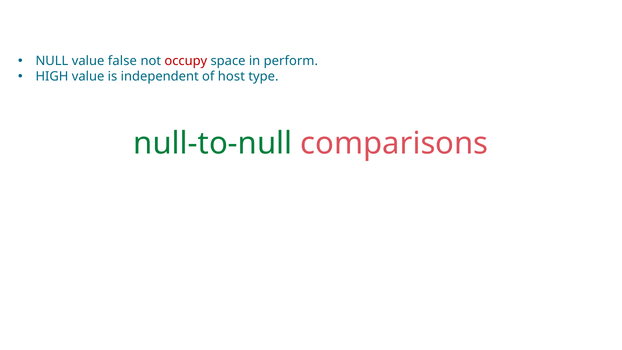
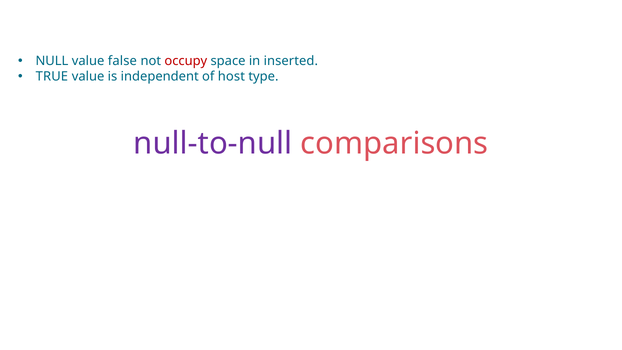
perform: perform -> inserted
HIGH: HIGH -> TRUE
null-to-null colour: green -> purple
